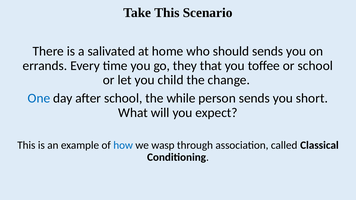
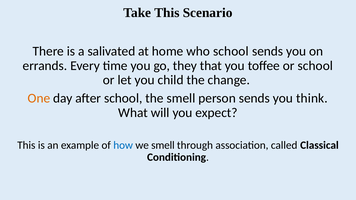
who should: should -> school
One colour: blue -> orange
the while: while -> smell
short: short -> think
we wasp: wasp -> smell
